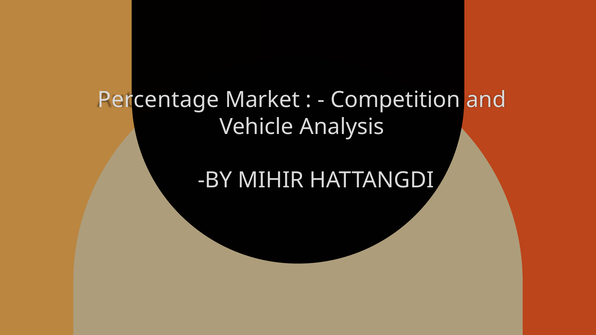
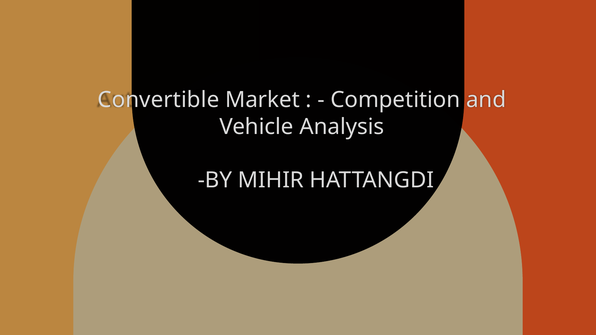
Percentage: Percentage -> Convertible
